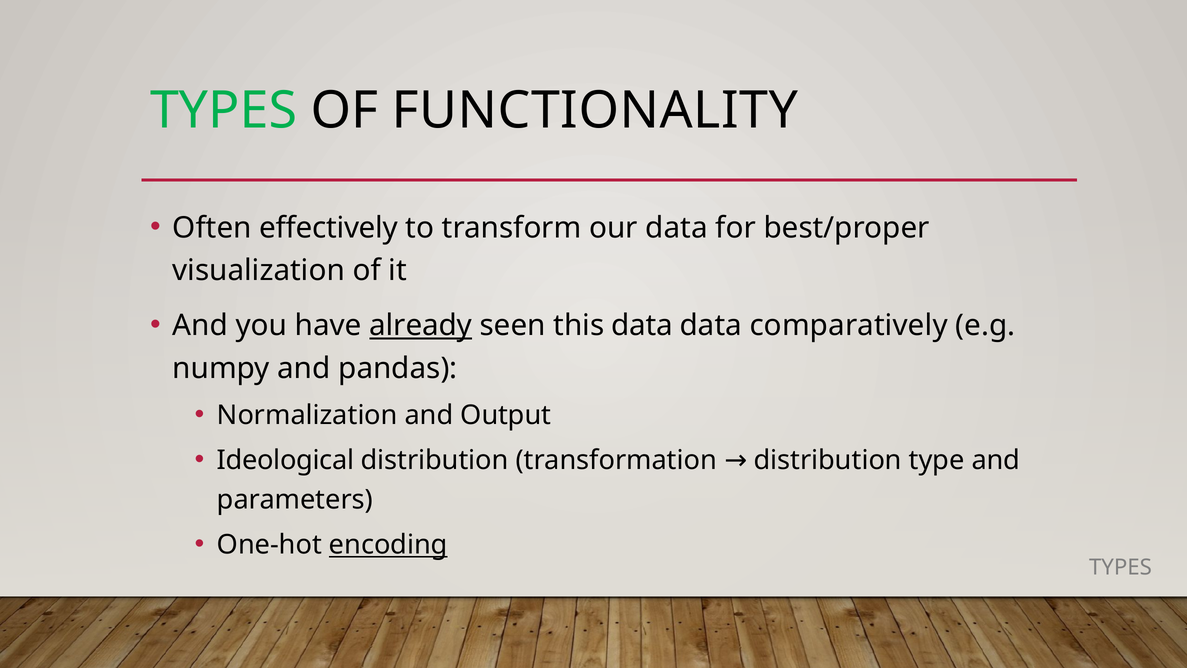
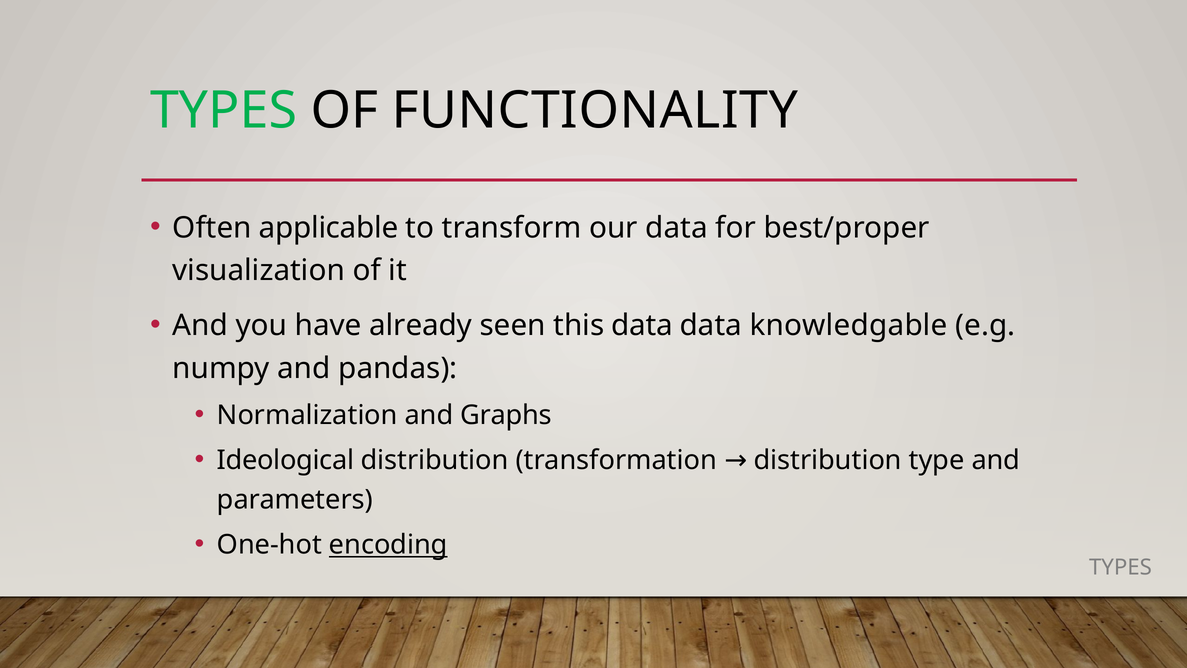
effectively: effectively -> applicable
already underline: present -> none
comparatively: comparatively -> knowledgable
Output: Output -> Graphs
